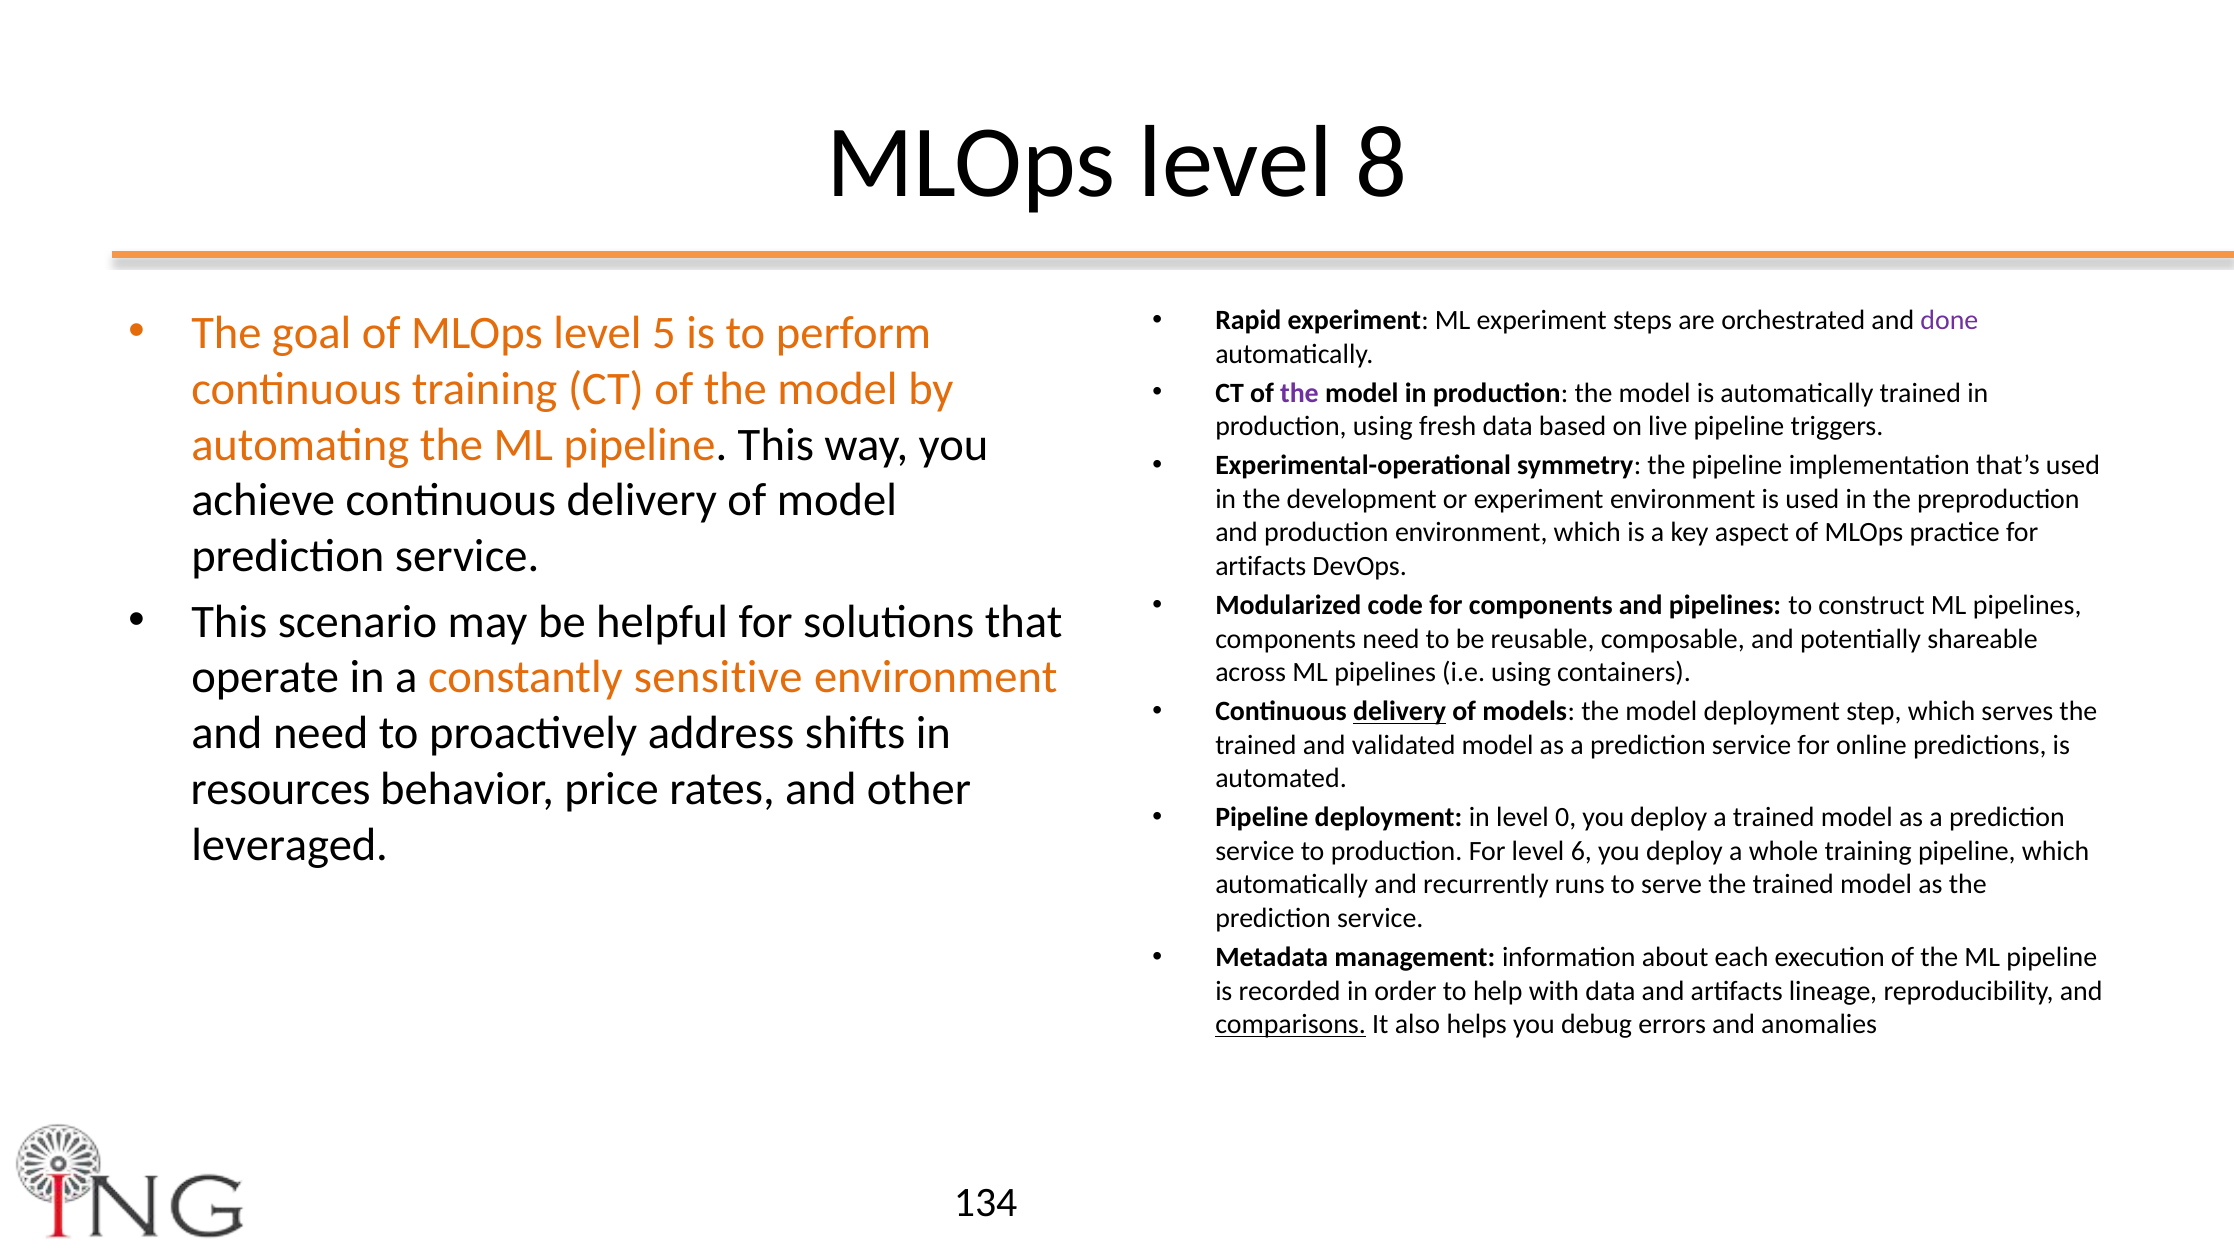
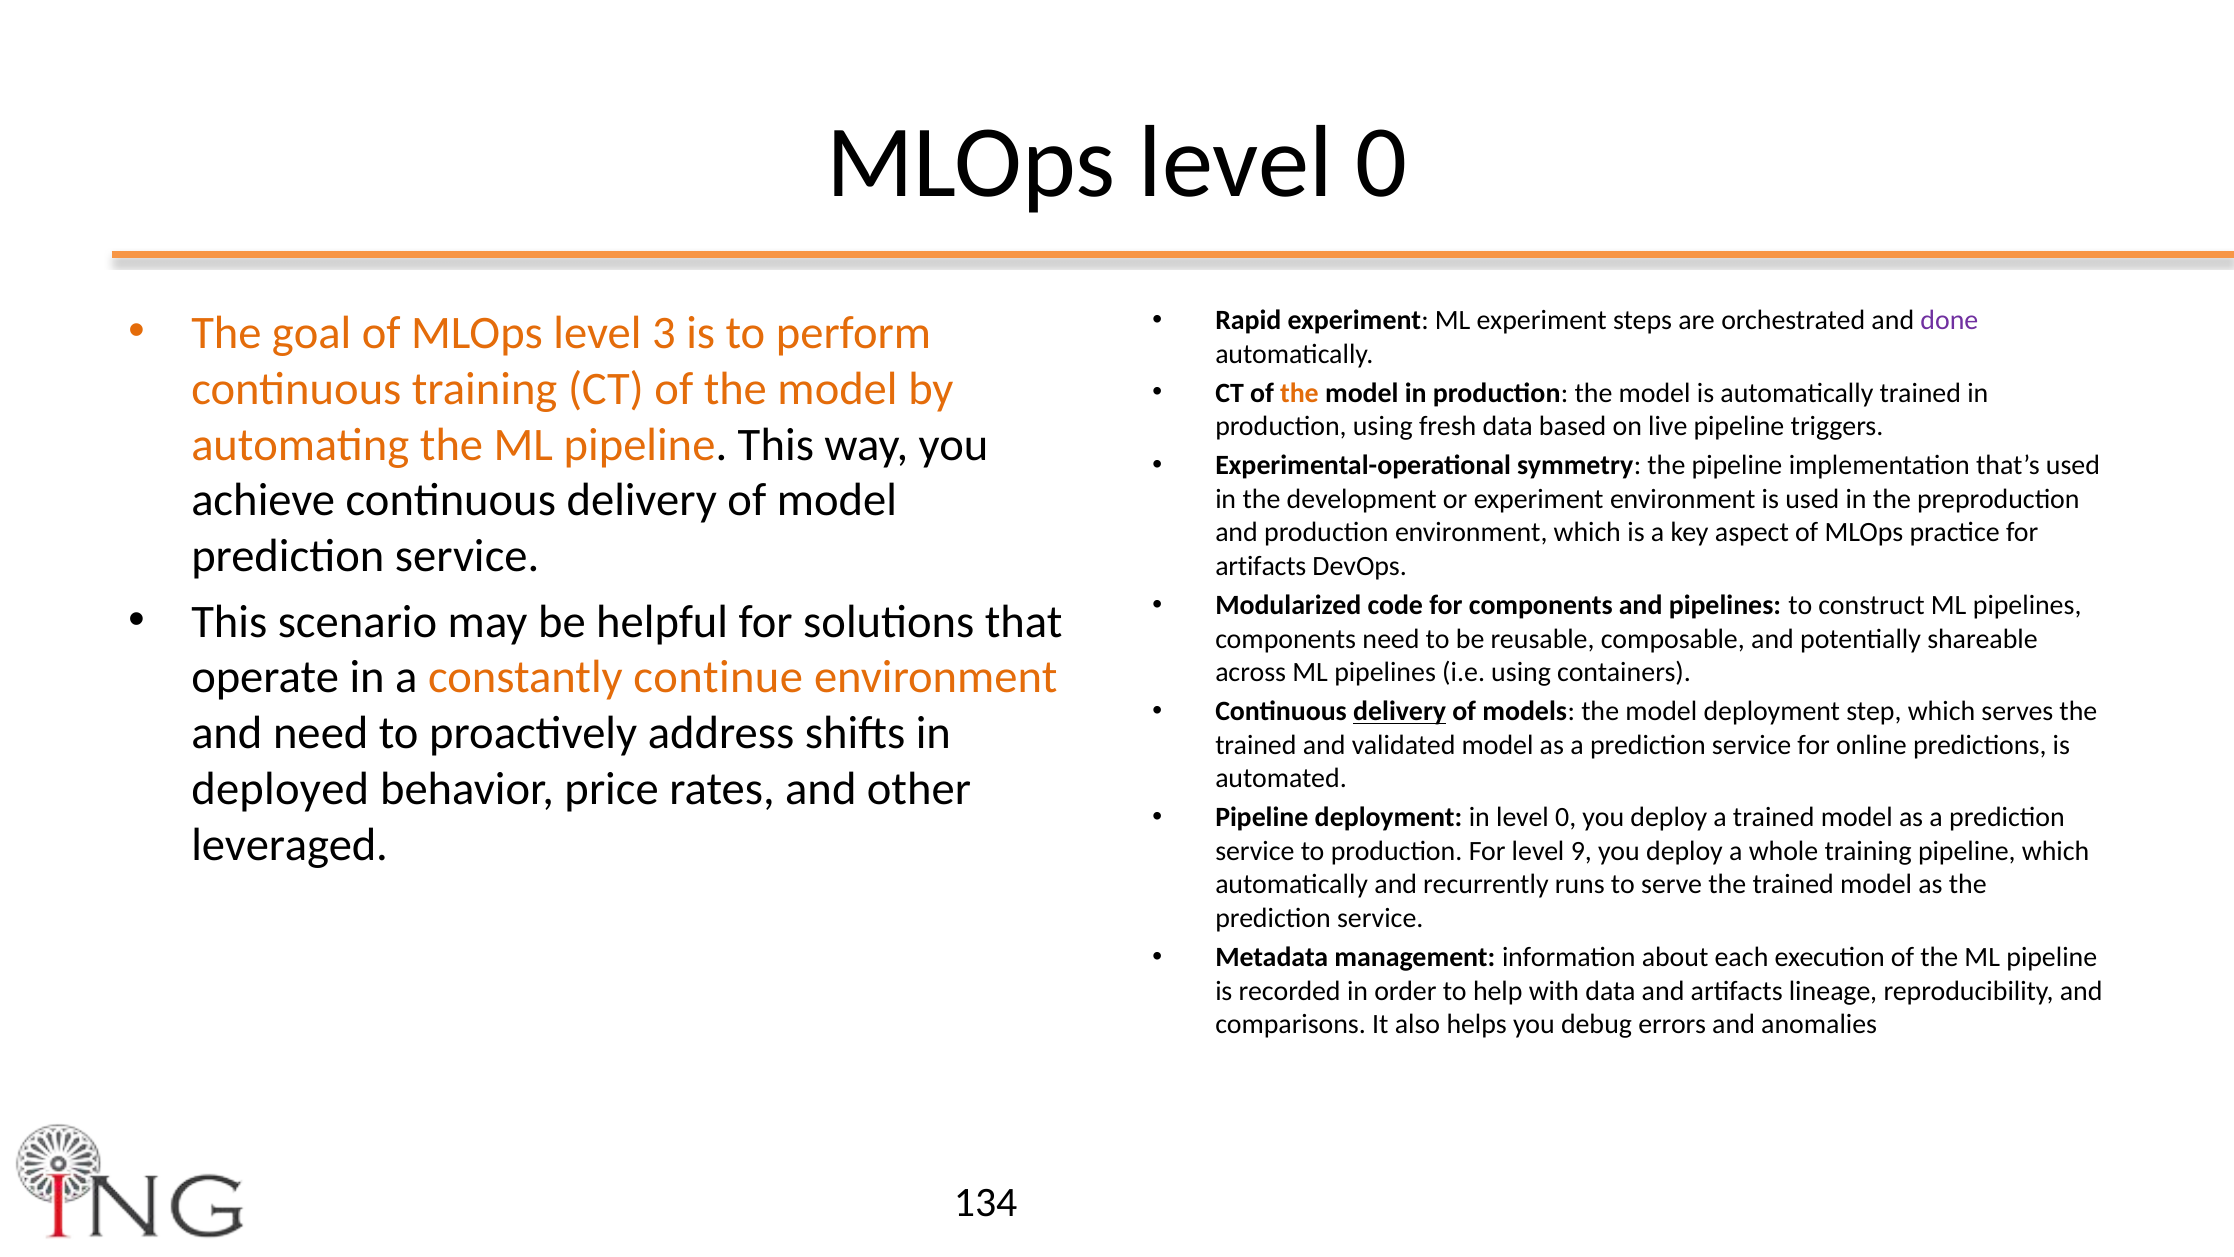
MLOps level 8: 8 -> 0
5: 5 -> 3
the at (1299, 393) colour: purple -> orange
sensitive: sensitive -> continue
resources: resources -> deployed
6: 6 -> 9
comparisons underline: present -> none
